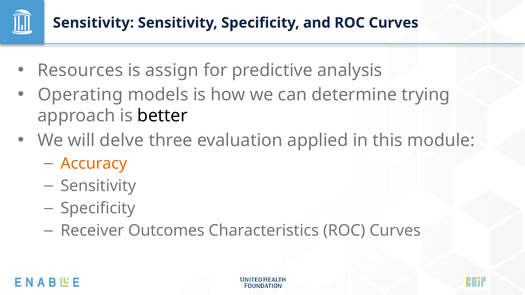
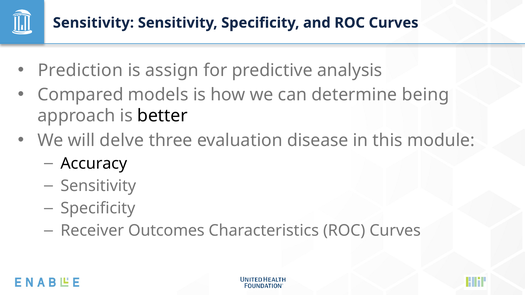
Resources: Resources -> Prediction
Operating: Operating -> Compared
trying: trying -> being
applied: applied -> disease
Accuracy colour: orange -> black
